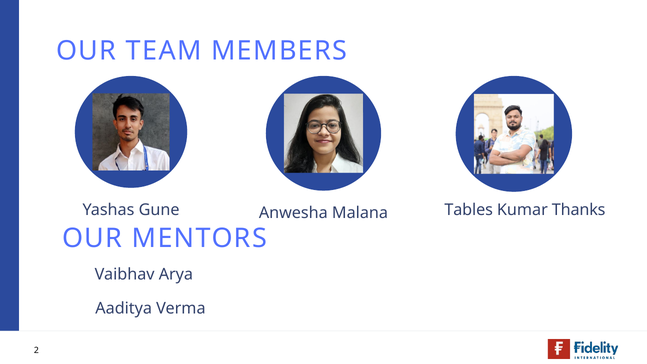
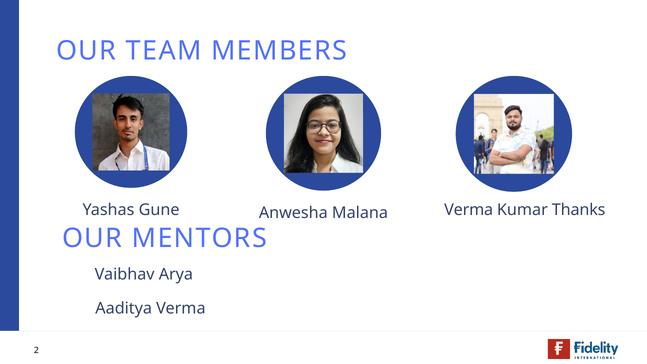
Tables at (469, 210): Tables -> Verma
